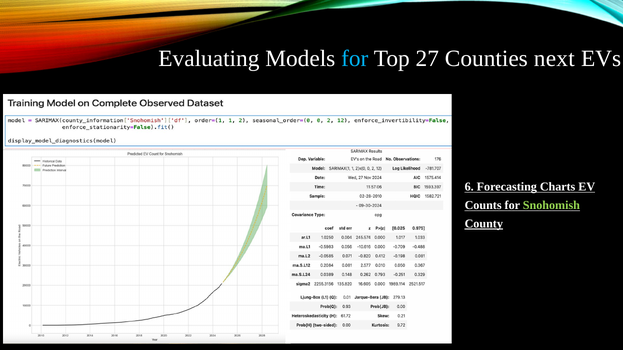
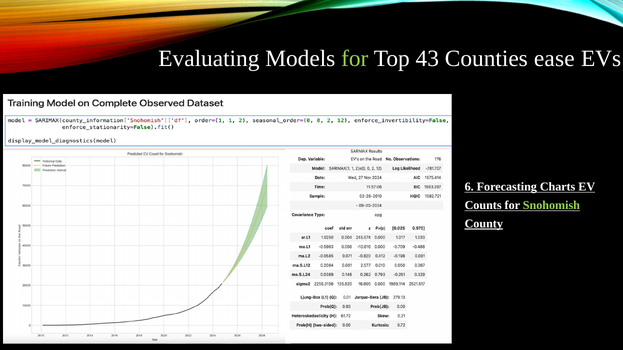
for at (355, 59) colour: light blue -> light green
27: 27 -> 43
next: next -> ease
